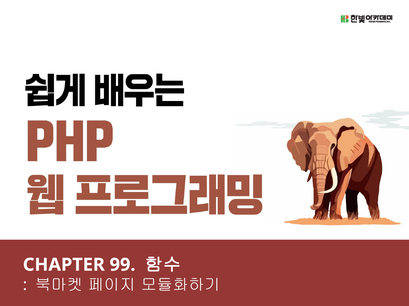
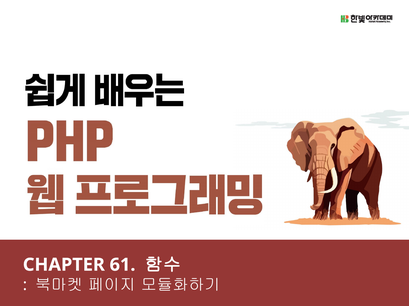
99: 99 -> 61
